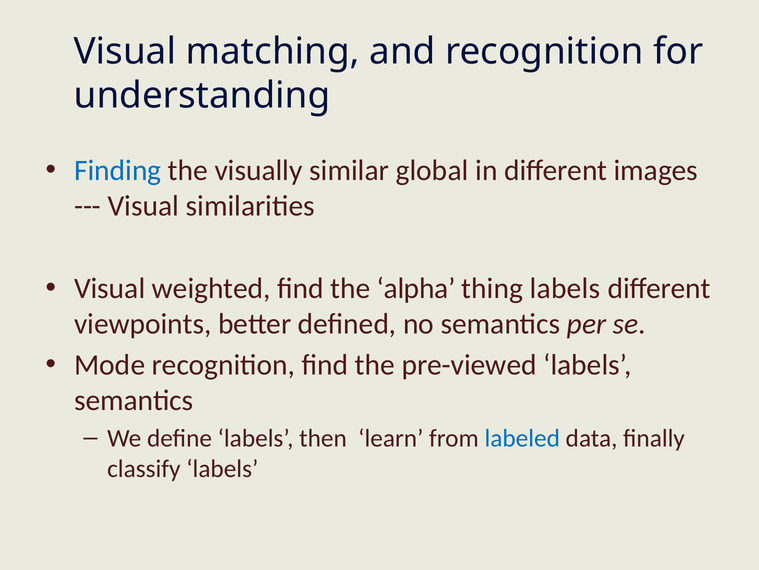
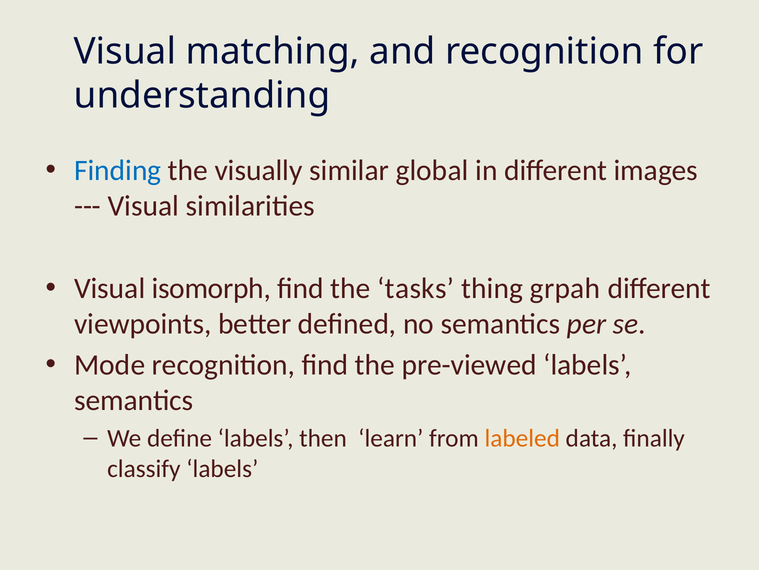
weighted: weighted -> isomorph
alpha: alpha -> tasks
thing labels: labels -> grpah
labeled colour: blue -> orange
